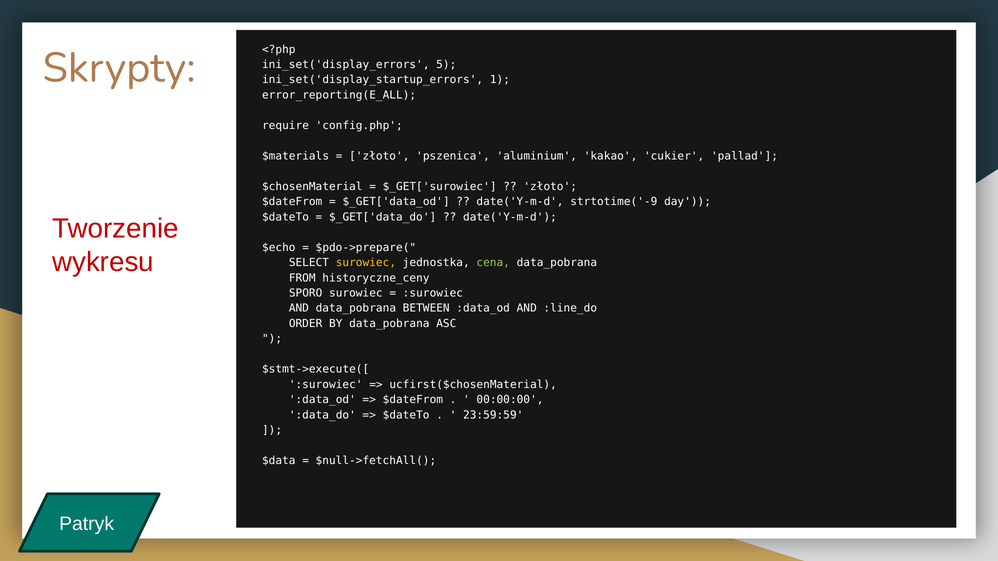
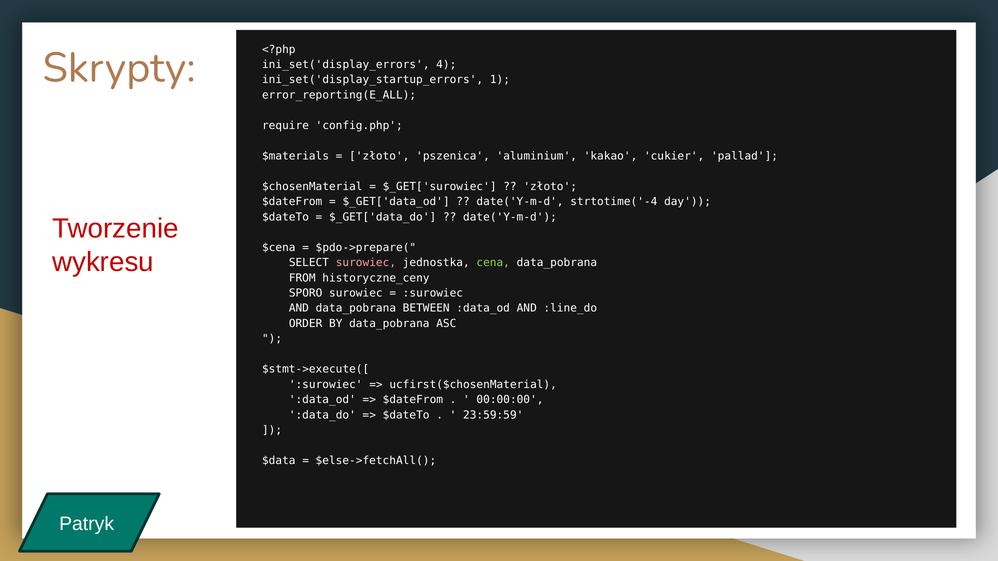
5: 5 -> 4
strtotime('-9: strtotime('-9 -> strtotime('-4
$echo: $echo -> $cena
surowiec at (366, 263) colour: yellow -> pink
$null->fetchAll(: $null->fetchAll( -> $else->fetchAll(
